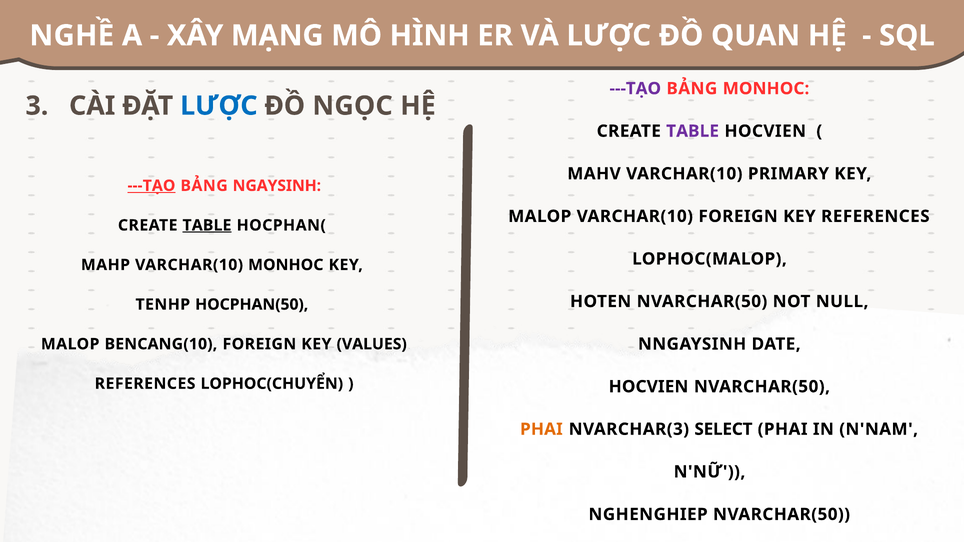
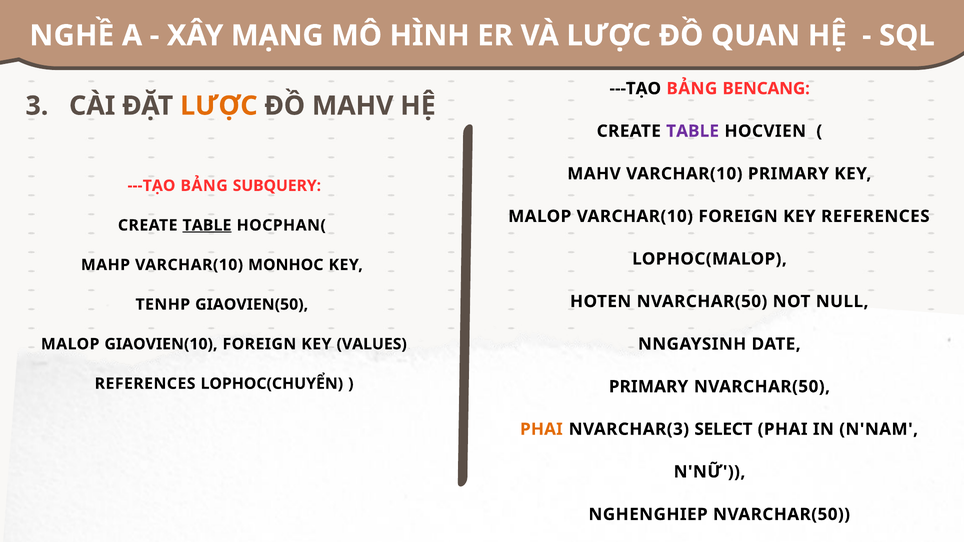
---TẠO at (635, 89) colour: purple -> black
BẢNG MONHOC: MONHOC -> BENCANG
LƯỢC at (219, 106) colour: blue -> orange
ĐỒ NGỌC: NGỌC -> MAHV
---TẠO at (151, 186) underline: present -> none
NGAYSINH: NGAYSINH -> SUBQUERY
HOCPHAN(50: HOCPHAN(50 -> GIAOVIEN(50
BENCANG(10: BENCANG(10 -> GIAOVIEN(10
HOCVIEN at (649, 387): HOCVIEN -> PRIMARY
